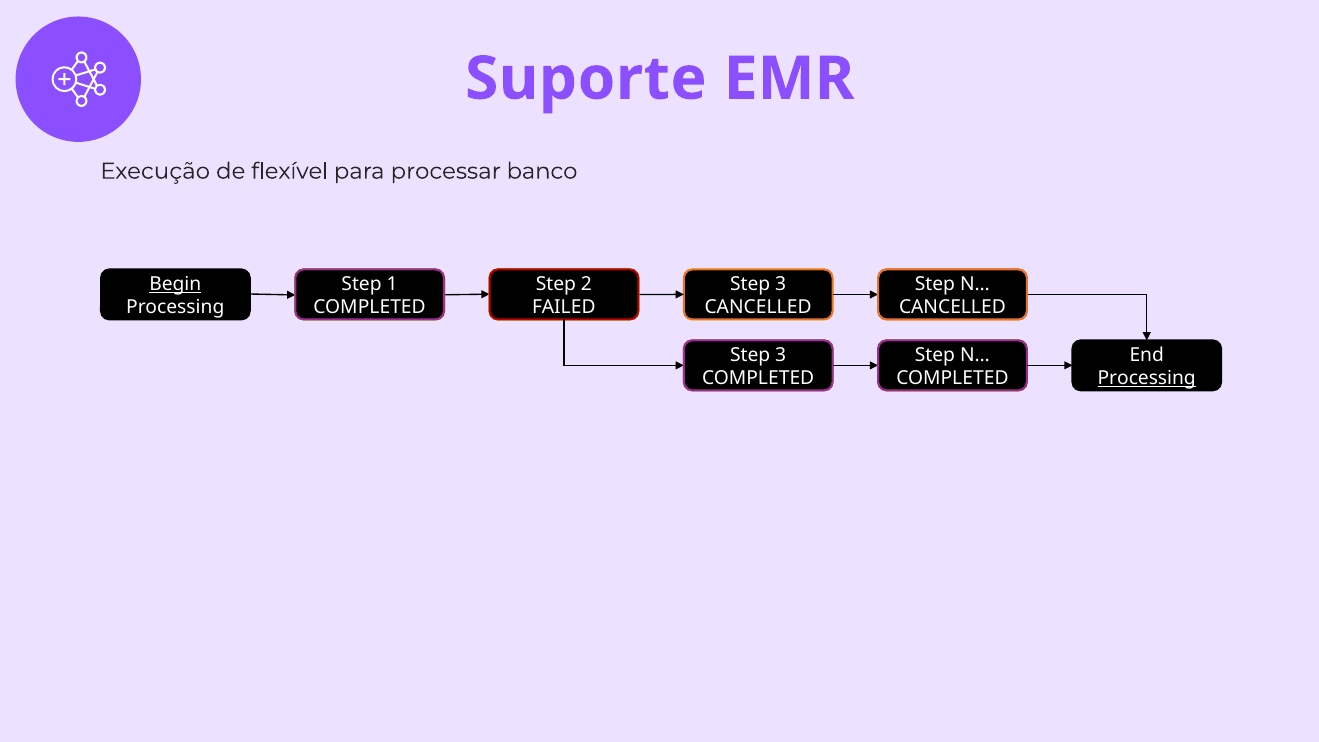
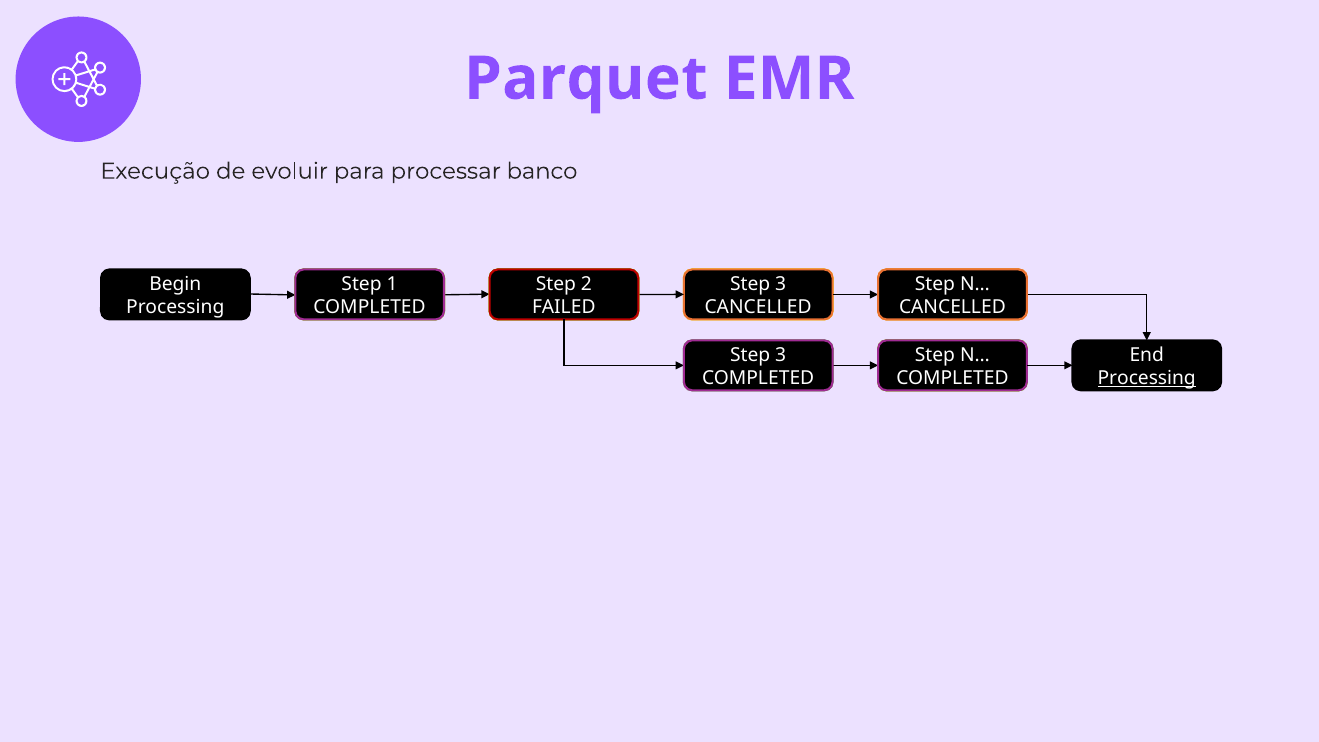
Suporte: Suporte -> Parquet
flexível: flexível -> evoluir
Begin underline: present -> none
